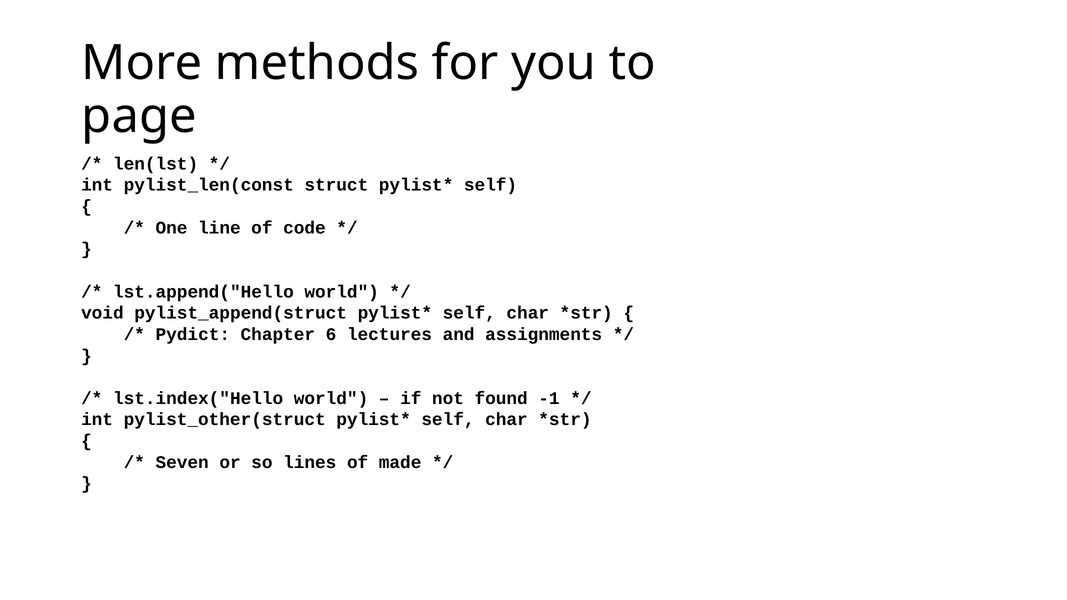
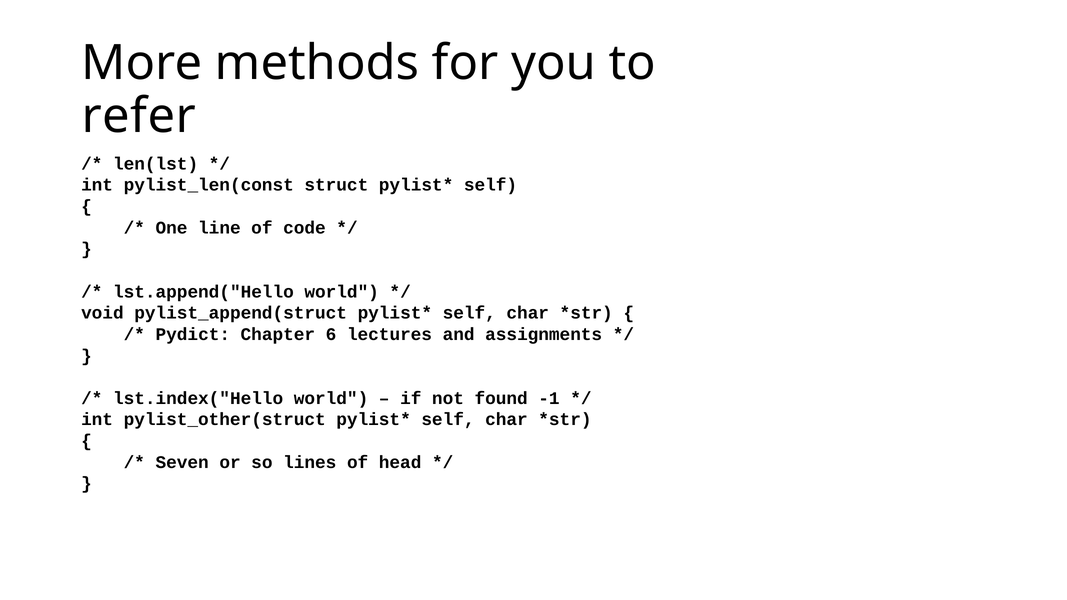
page: page -> refer
made: made -> head
